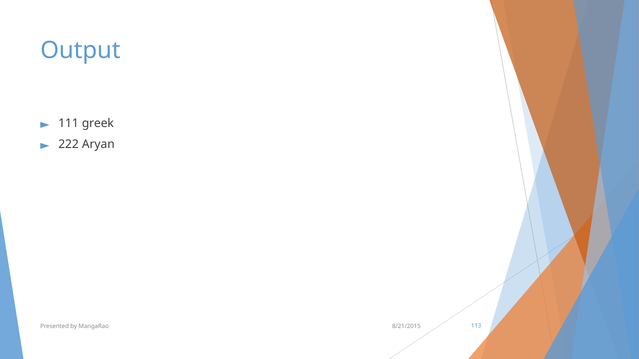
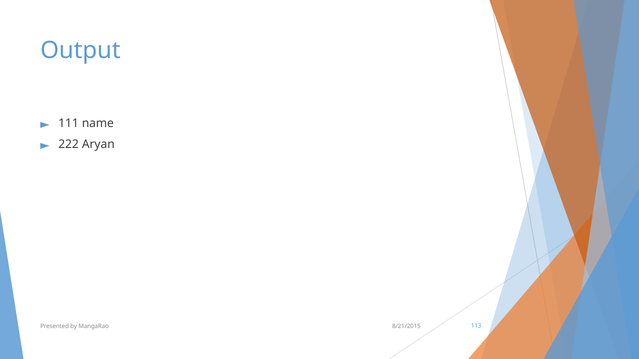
greek: greek -> name
